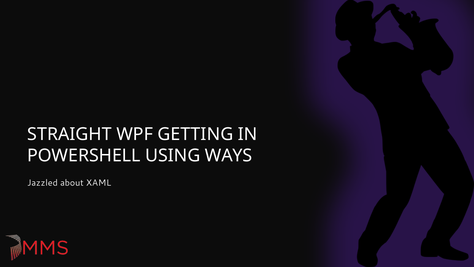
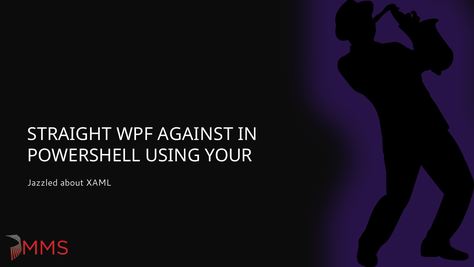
GETTING: GETTING -> AGAINST
WAYS: WAYS -> YOUR
